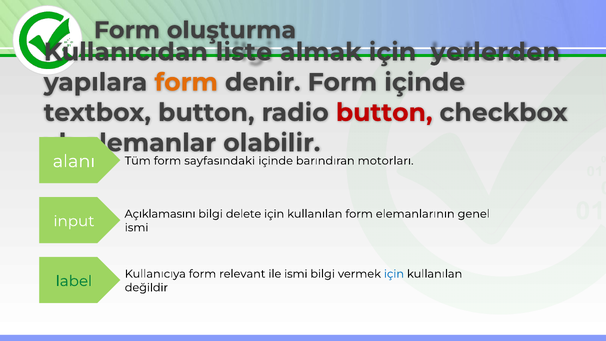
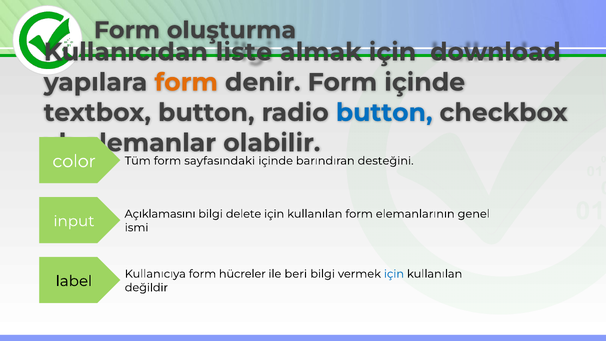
yerlerden: yerlerden -> download
button at (384, 113) colour: red -> blue
alanı: alanı -> color
motorları: motorları -> desteğini
relevant: relevant -> hücreler
ile ismi: ismi -> beri
label colour: green -> black
